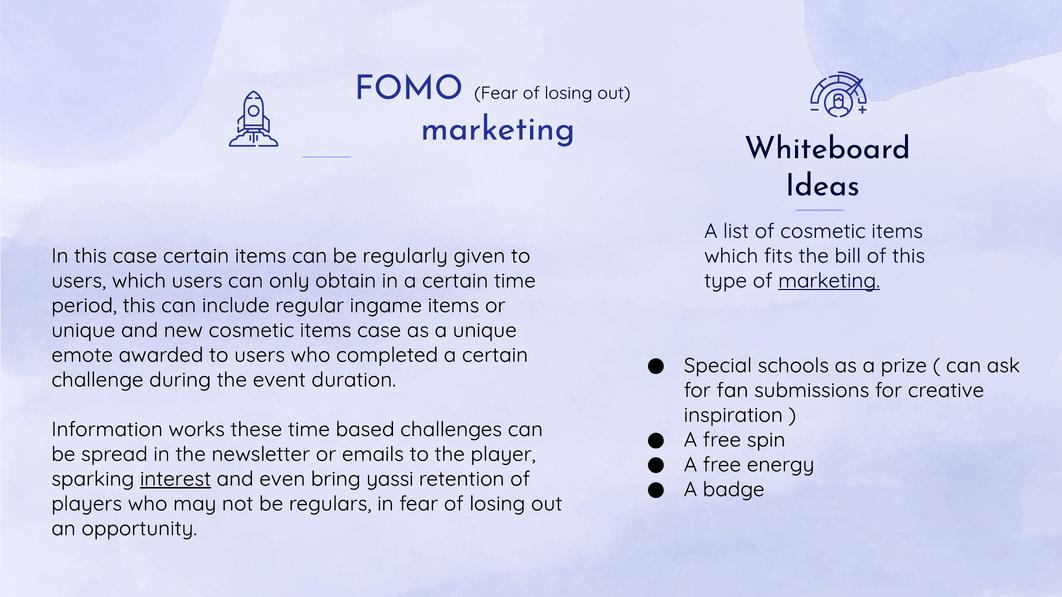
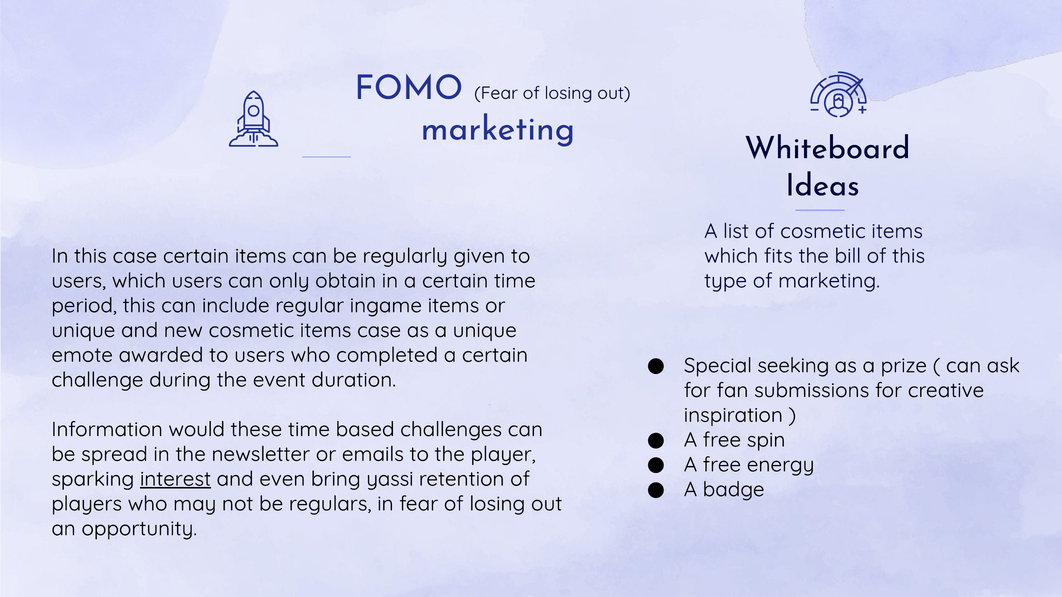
marketing at (829, 281) underline: present -> none
schools: schools -> seeking
works: works -> would
